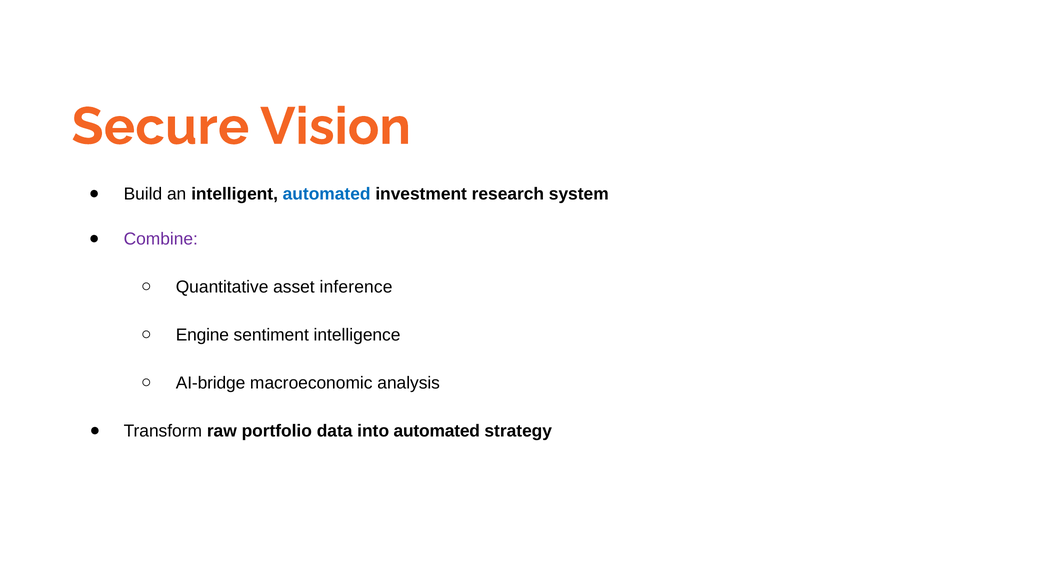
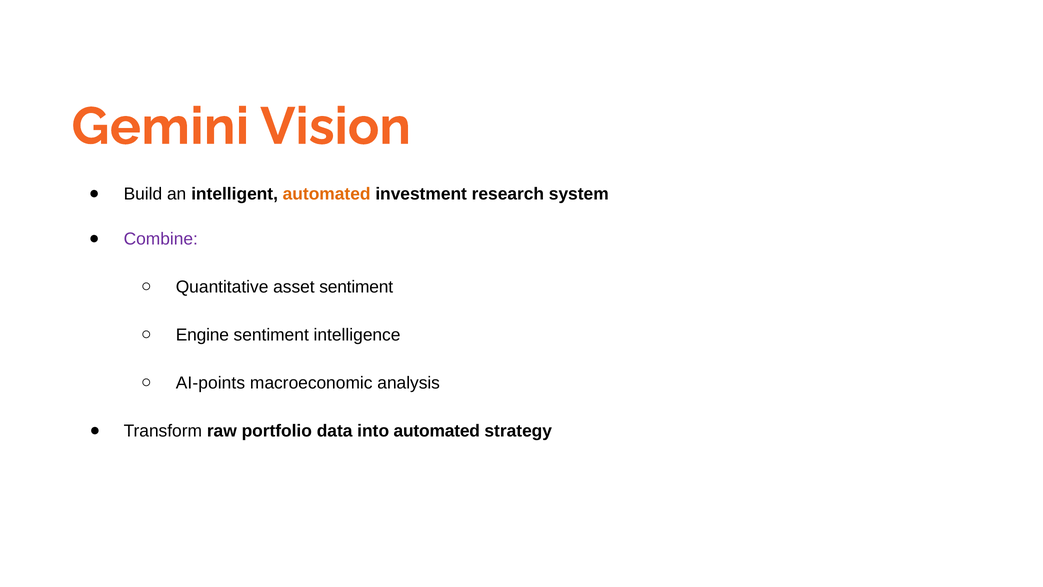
Secure: Secure -> Gemini
automated at (327, 194) colour: blue -> orange
asset inference: inference -> sentiment
AI-bridge: AI-bridge -> AI-points
